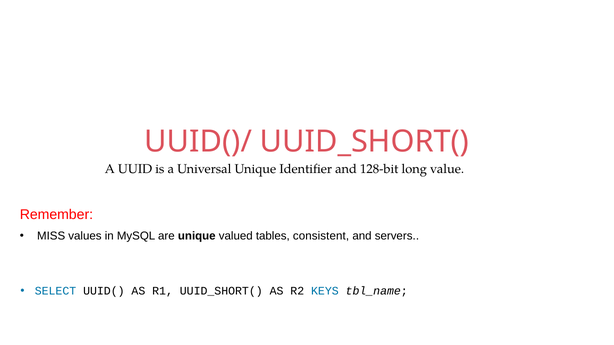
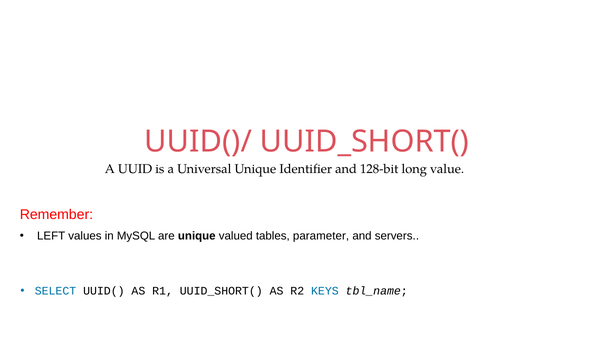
MISS: MISS -> LEFT
consistent: consistent -> parameter
